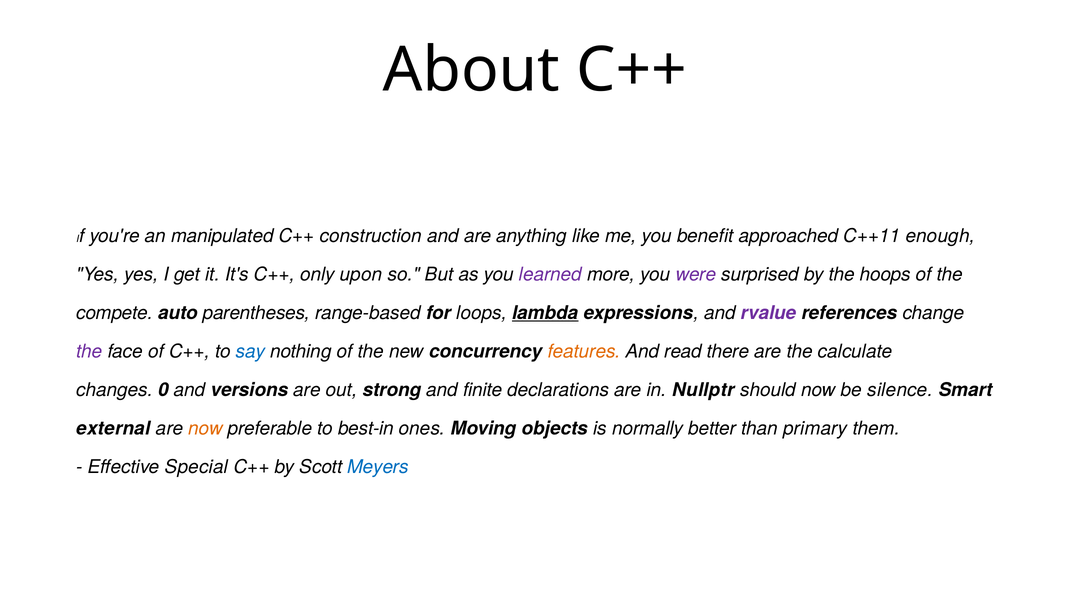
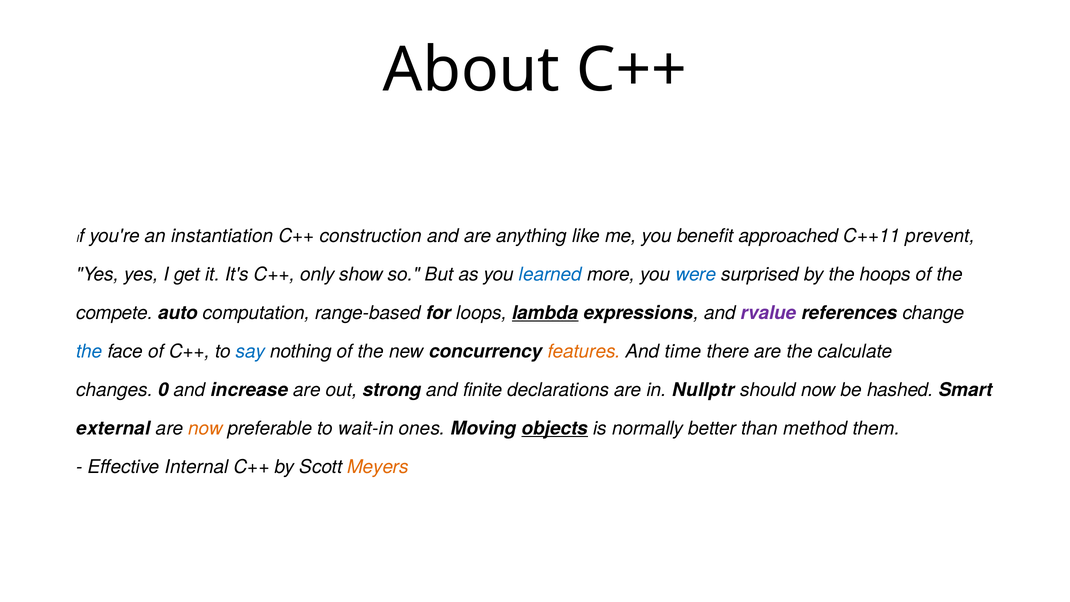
manipulated: manipulated -> instantiation
enough: enough -> prevent
upon: upon -> show
learned colour: purple -> blue
were colour: purple -> blue
parentheses: parentheses -> computation
the at (89, 351) colour: purple -> blue
read: read -> time
versions: versions -> increase
silence: silence -> hashed
best-in: best-in -> wait-in
objects underline: none -> present
primary: primary -> method
Special: Special -> Internal
Meyers colour: blue -> orange
